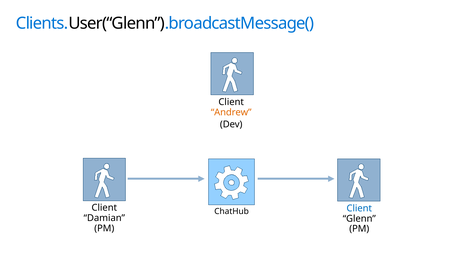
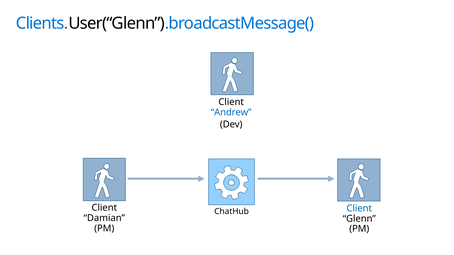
Andrew colour: orange -> blue
